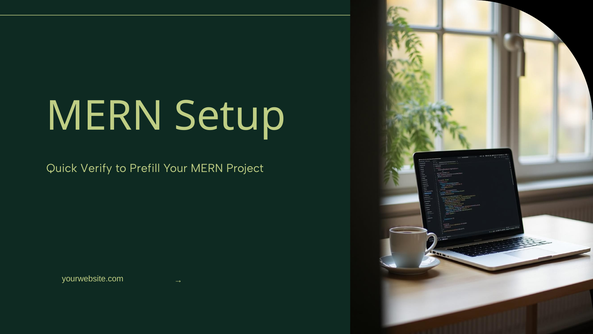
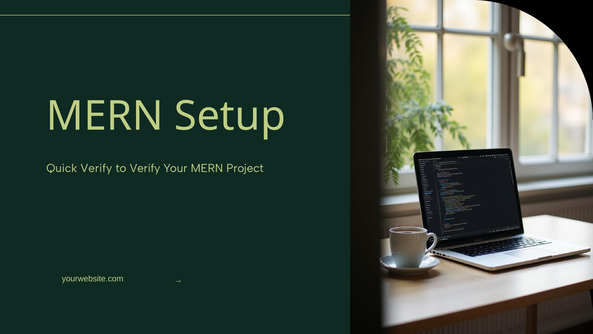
to Prefill: Prefill -> Verify
